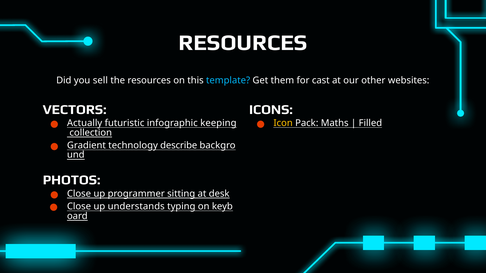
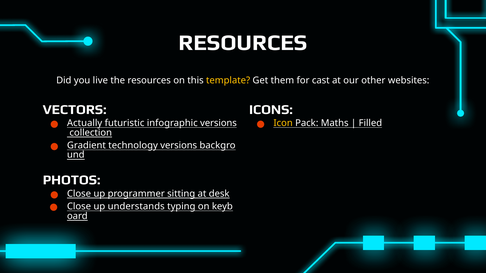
sell: sell -> live
template colour: light blue -> yellow
infographic keeping: keeping -> versions
technology describe: describe -> versions
